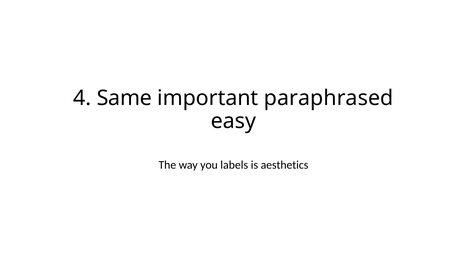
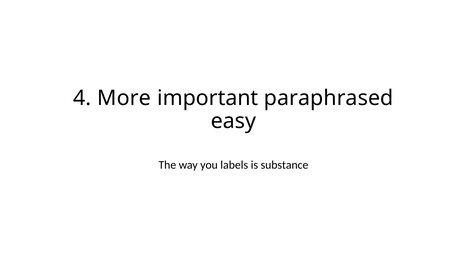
Same: Same -> More
aesthetics: aesthetics -> substance
